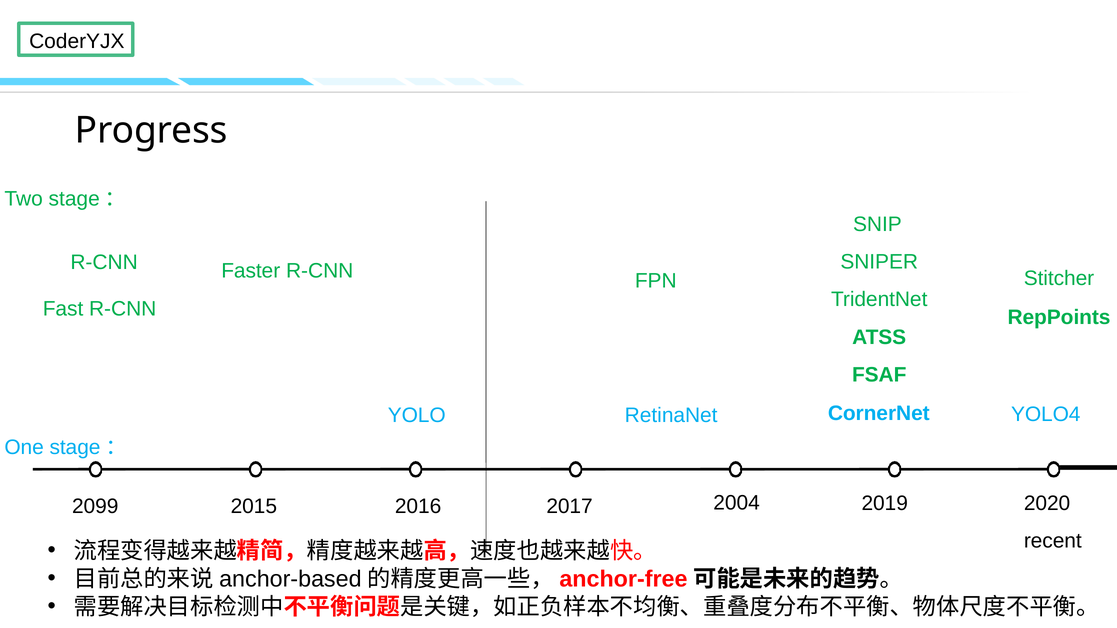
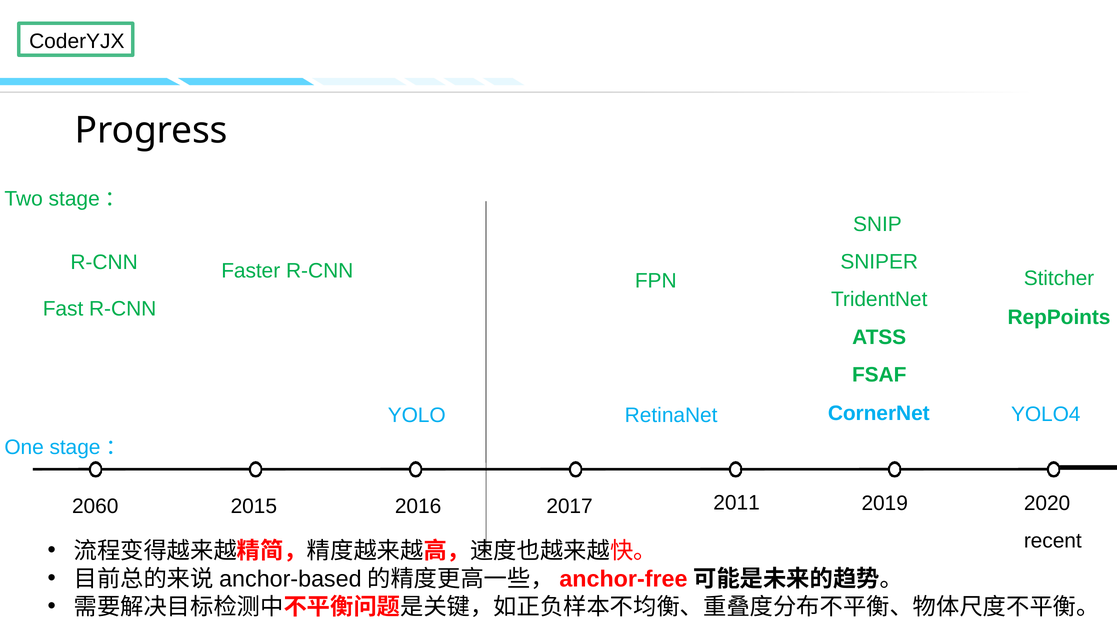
2099: 2099 -> 2060
2004: 2004 -> 2011
